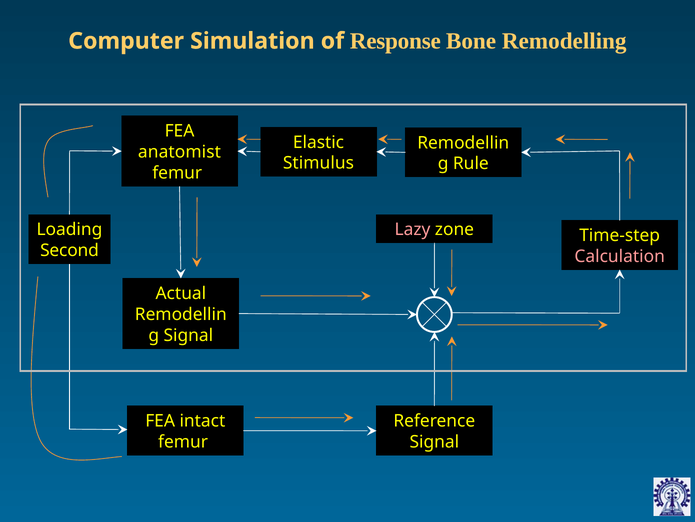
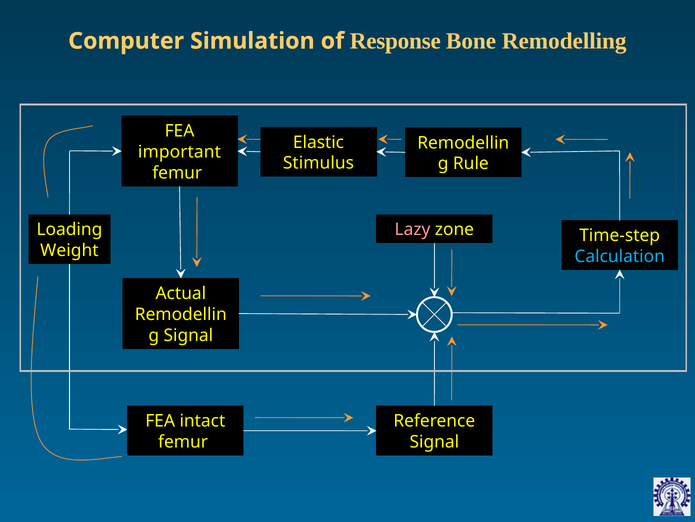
anatomist: anatomist -> important
Second: Second -> Weight
Calculation colour: pink -> light blue
